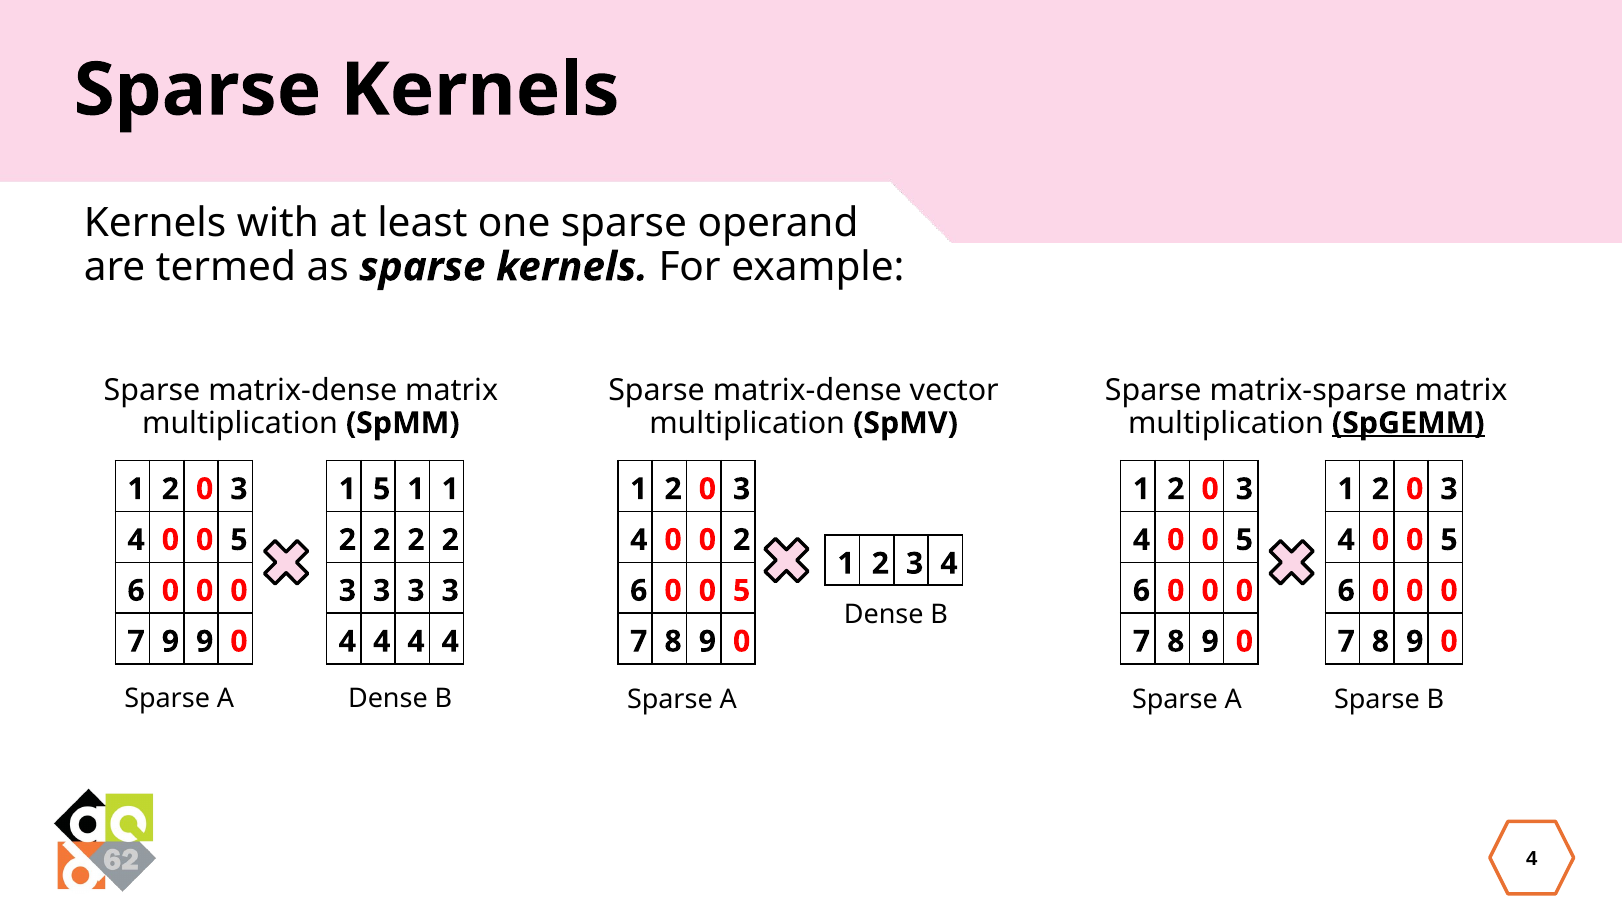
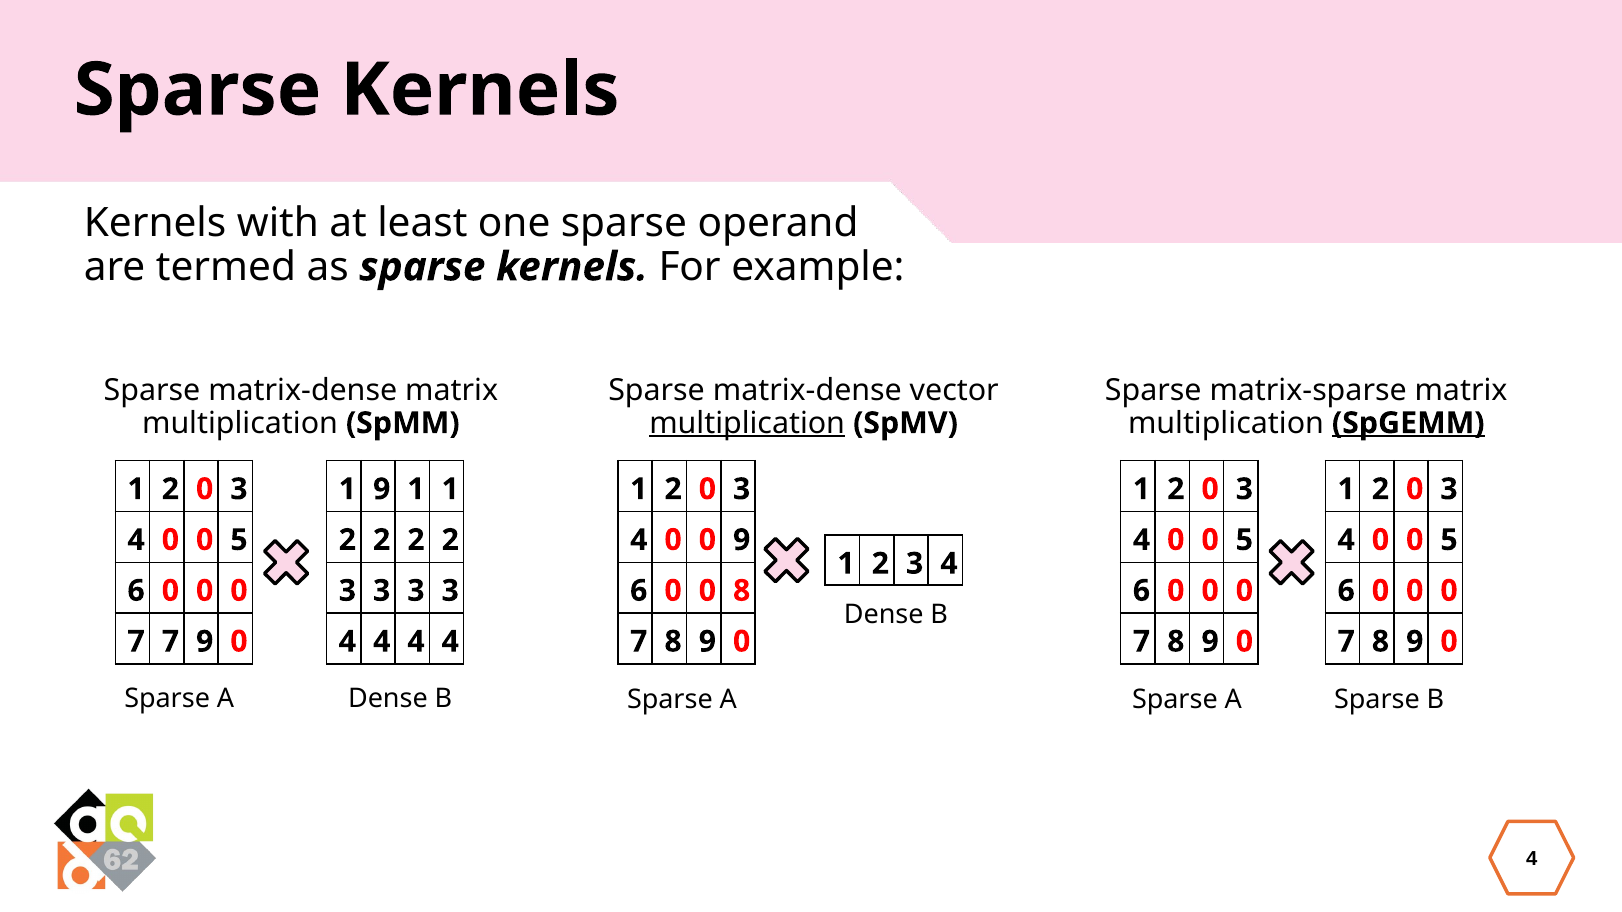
multiplication at (747, 423) underline: none -> present
1 5: 5 -> 9
0 2: 2 -> 9
6 0 0 5: 5 -> 8
7 9: 9 -> 7
